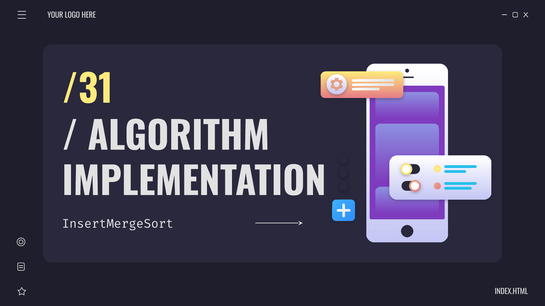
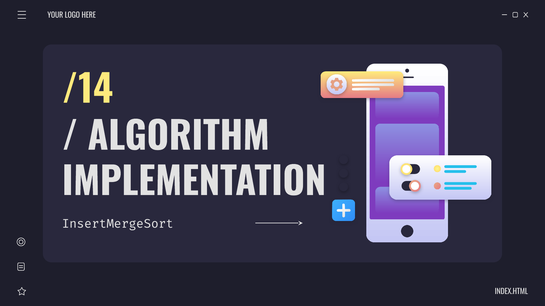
/31: /31 -> /14
